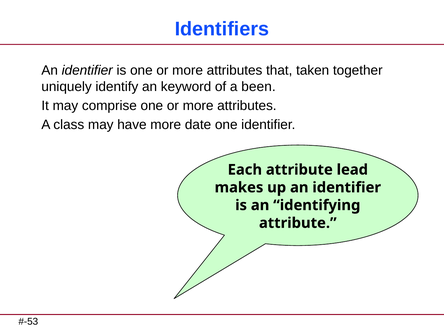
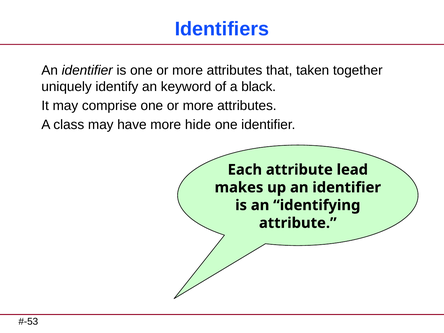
been: been -> black
date: date -> hide
